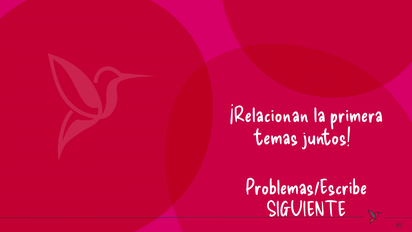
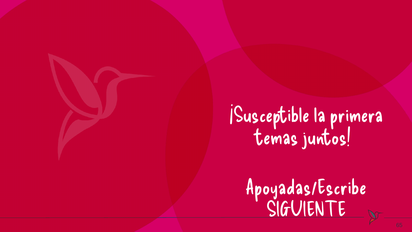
¡Relacionan: ¡Relacionan -> ¡Susceptible
Problemas/Escribe: Problemas/Escribe -> Apoyadas/Escribe
